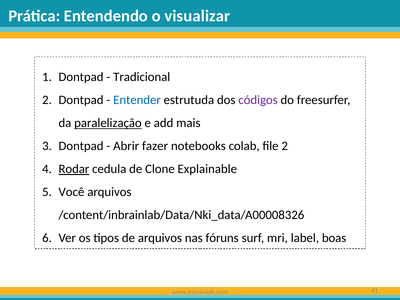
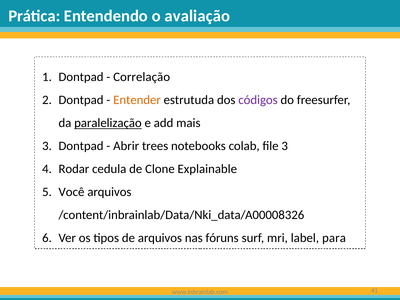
visualizar: visualizar -> avaliação
Tradicional: Tradicional -> Correlação
Entender colour: blue -> orange
fazer: fazer -> trees
file 2: 2 -> 3
Rodar underline: present -> none
boas: boas -> para
